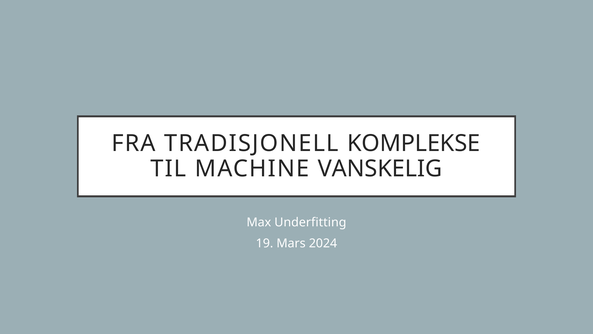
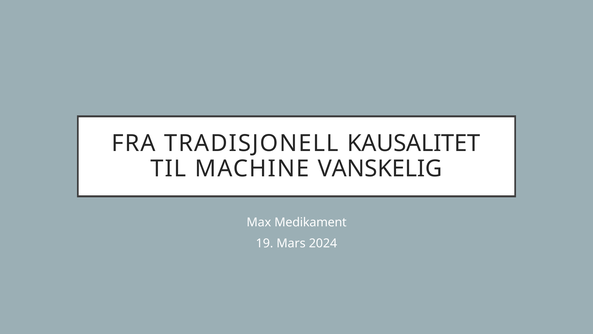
KOMPLEKSE: KOMPLEKSE -> KAUSALITET
Underfitting: Underfitting -> Medikament
